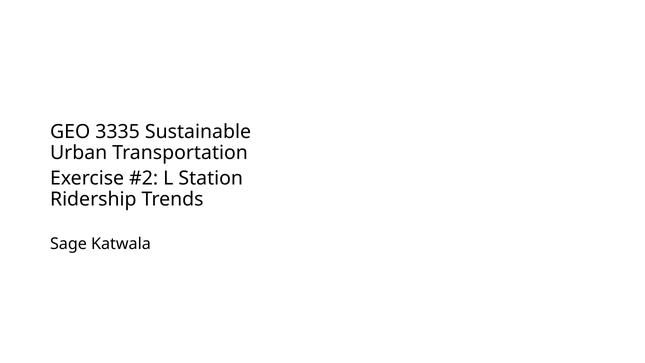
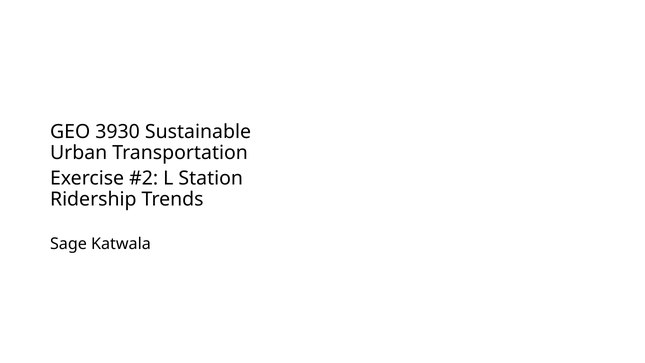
3335: 3335 -> 3930
